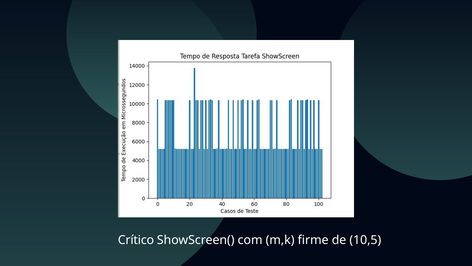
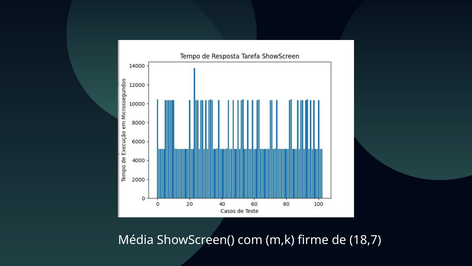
Crítico: Crítico -> Média
10,5: 10,5 -> 18,7
